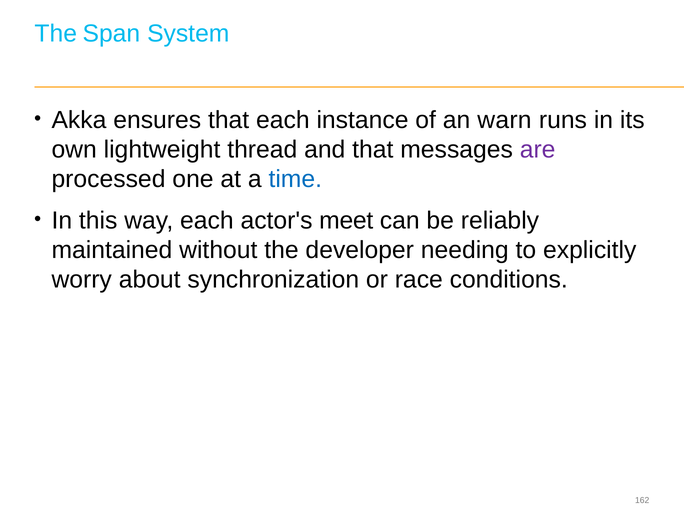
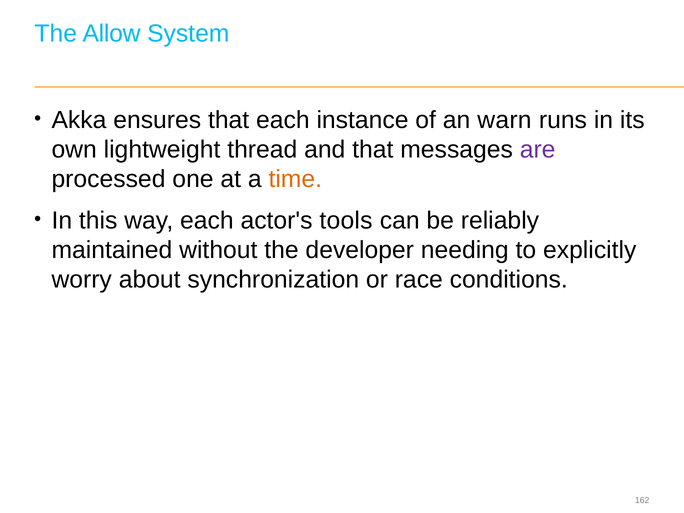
Span: Span -> Allow
time colour: blue -> orange
meet: meet -> tools
